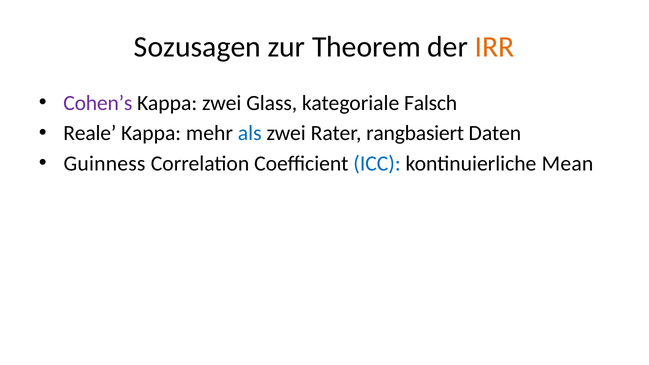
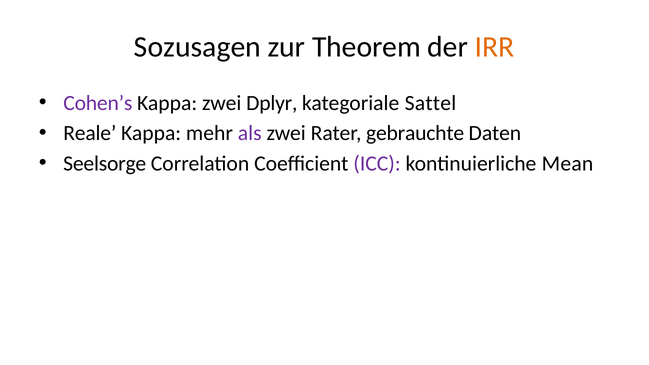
Glass: Glass -> Dplyr
Falsch: Falsch -> Sattel
als colour: blue -> purple
rangbasiert: rangbasiert -> gebrauchte
Guinness: Guinness -> Seelsorge
ICC colour: blue -> purple
